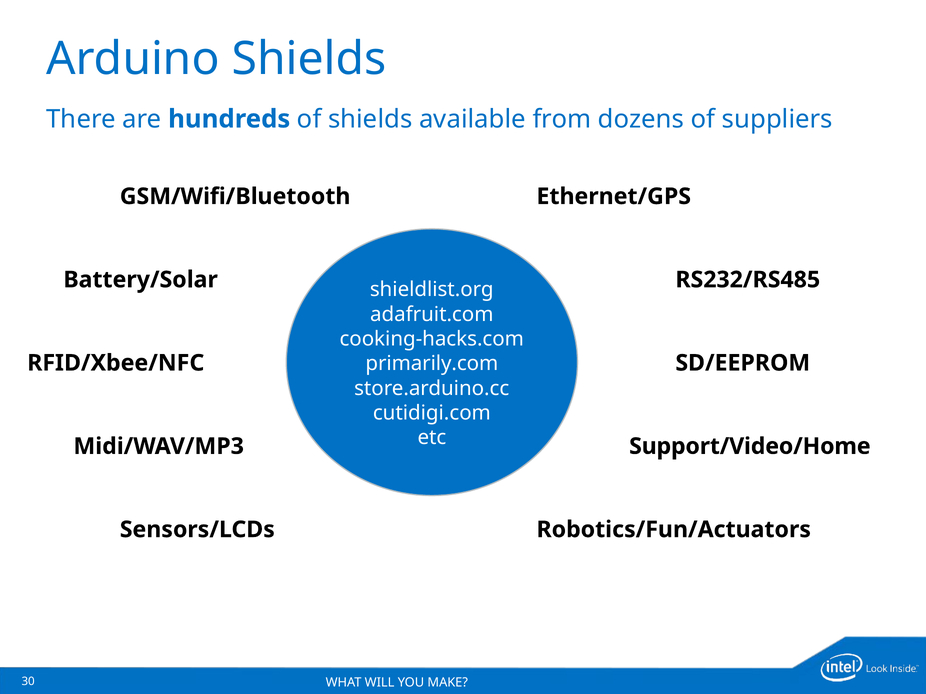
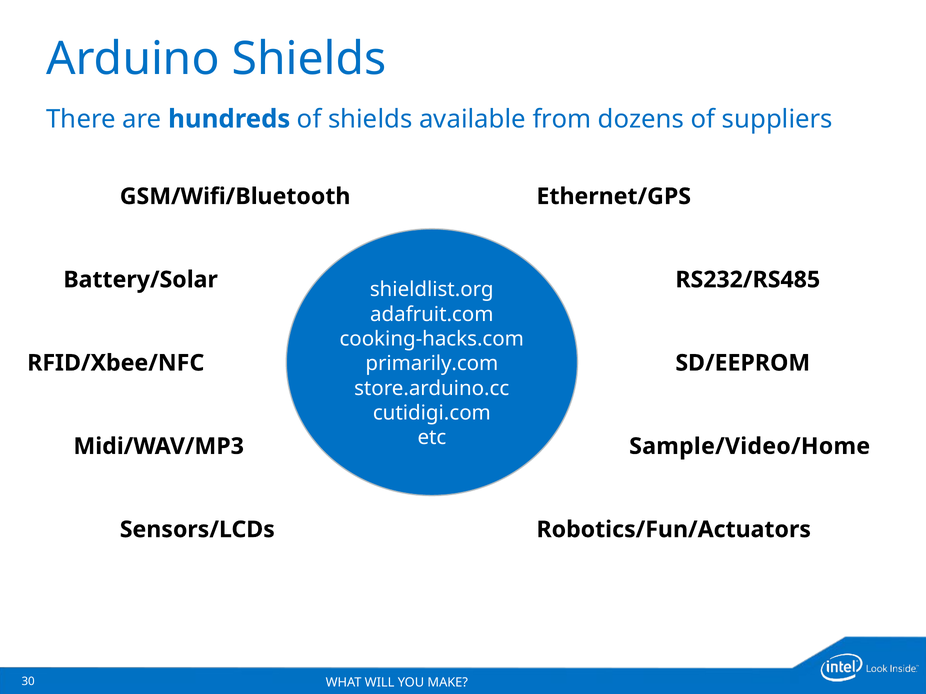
Support/Video/Home: Support/Video/Home -> Sample/Video/Home
